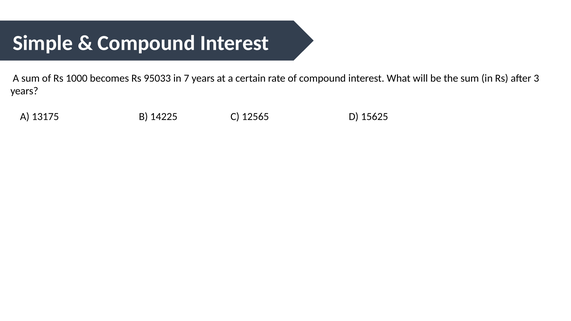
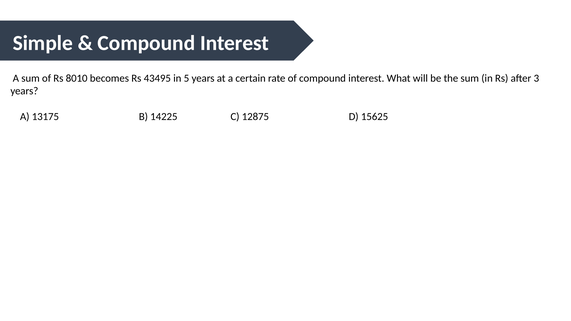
1000: 1000 -> 8010
95033: 95033 -> 43495
7: 7 -> 5
12565: 12565 -> 12875
